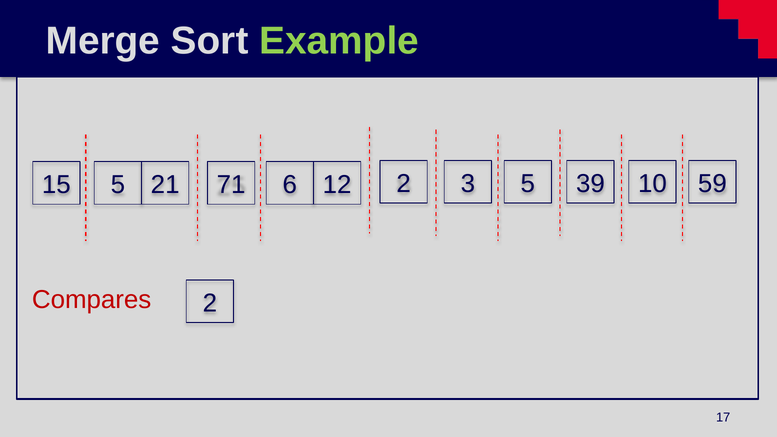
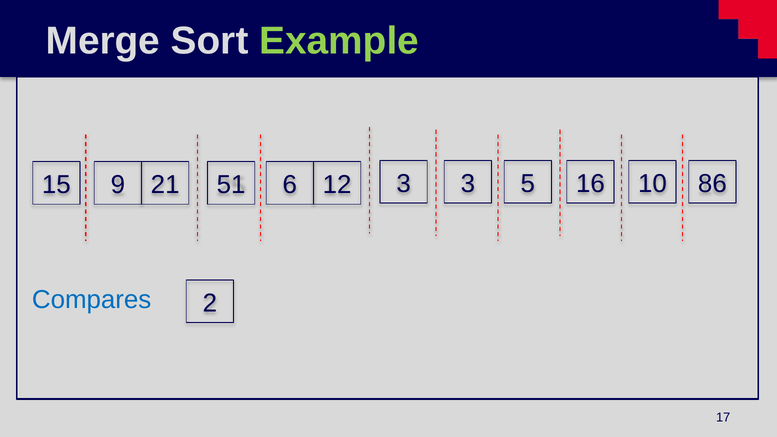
15 5: 5 -> 9
71: 71 -> 51
12 2: 2 -> 3
39: 39 -> 16
59: 59 -> 86
Compares colour: red -> blue
